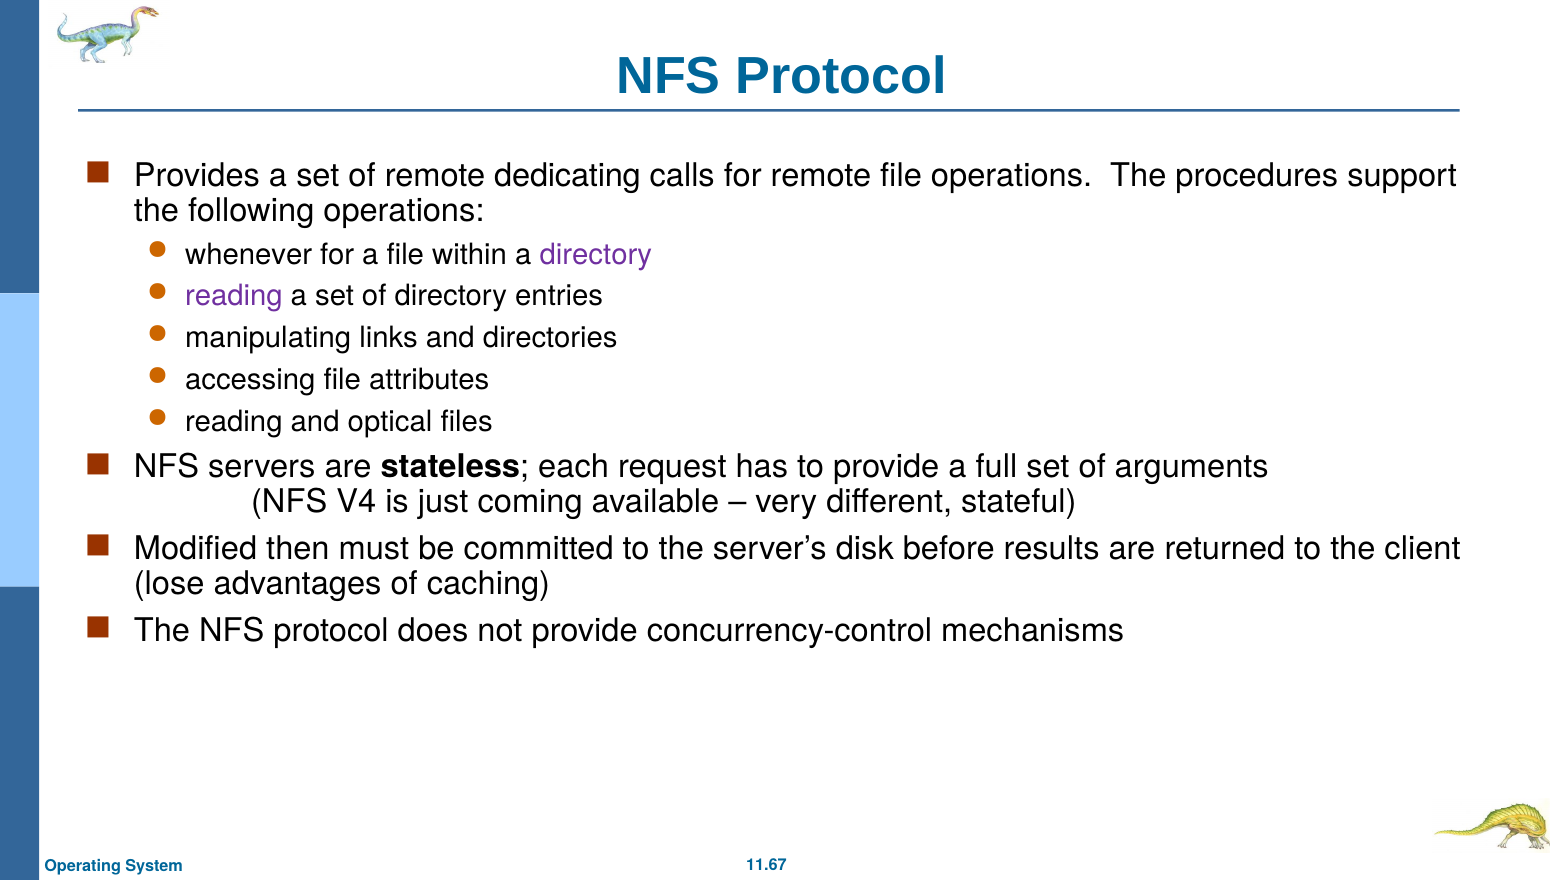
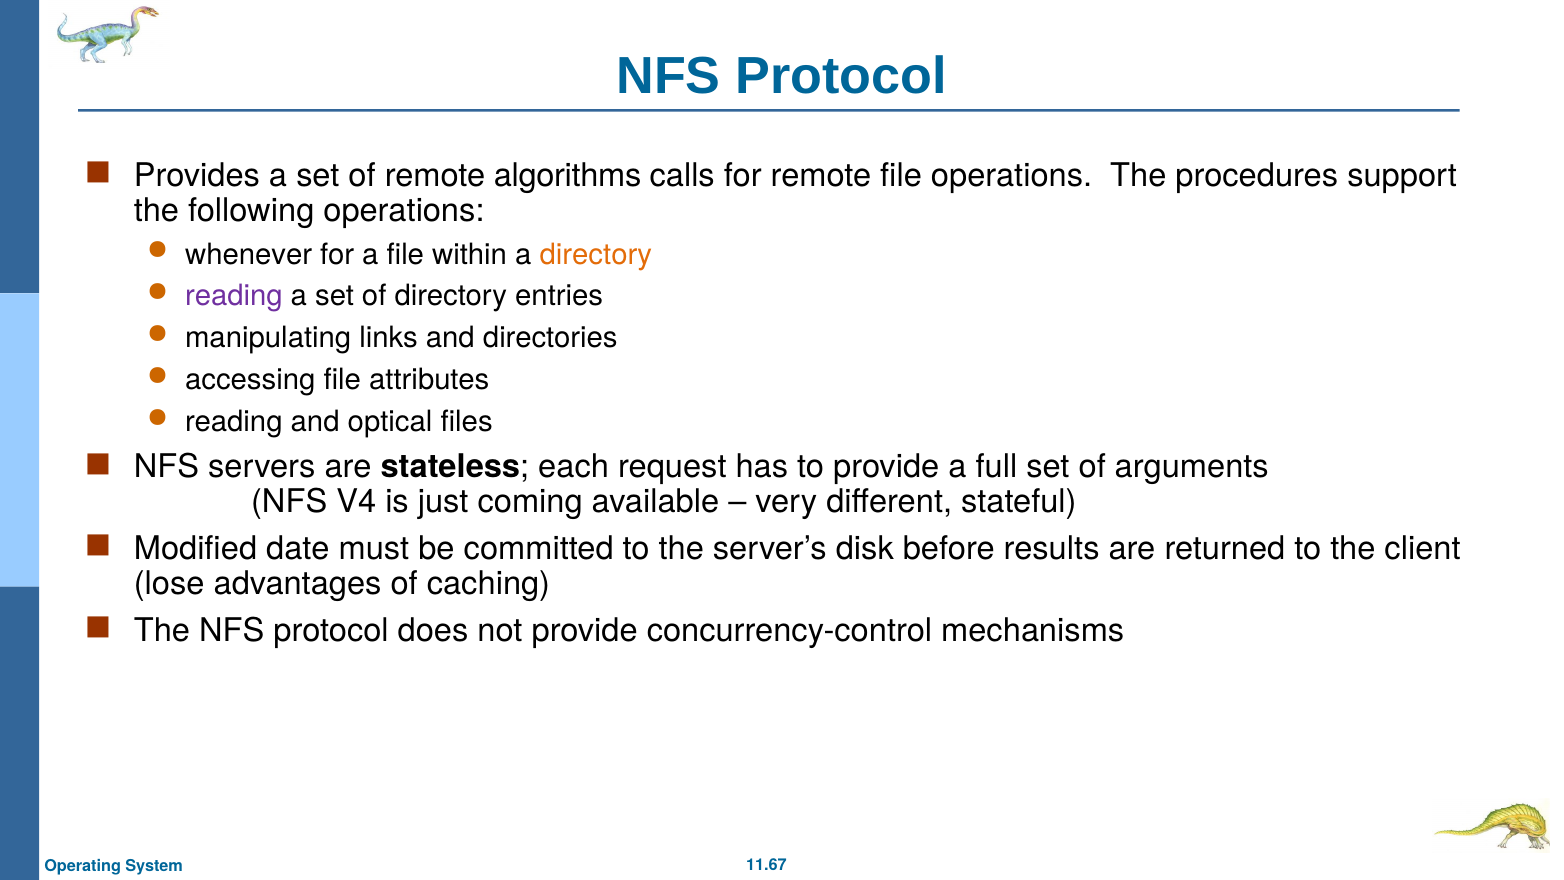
dedicating: dedicating -> algorithms
directory at (596, 254) colour: purple -> orange
then: then -> date
